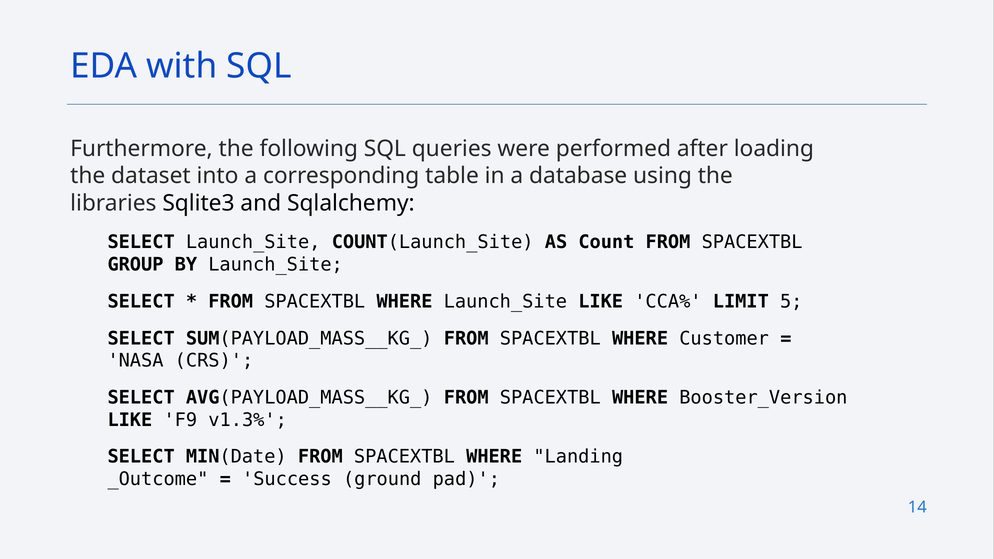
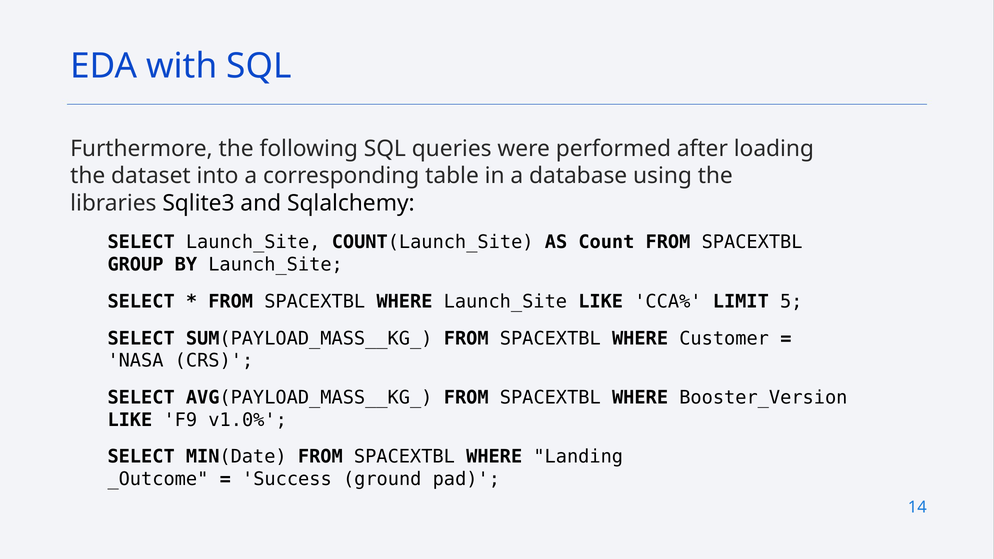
v1.3%: v1.3% -> v1.0%
